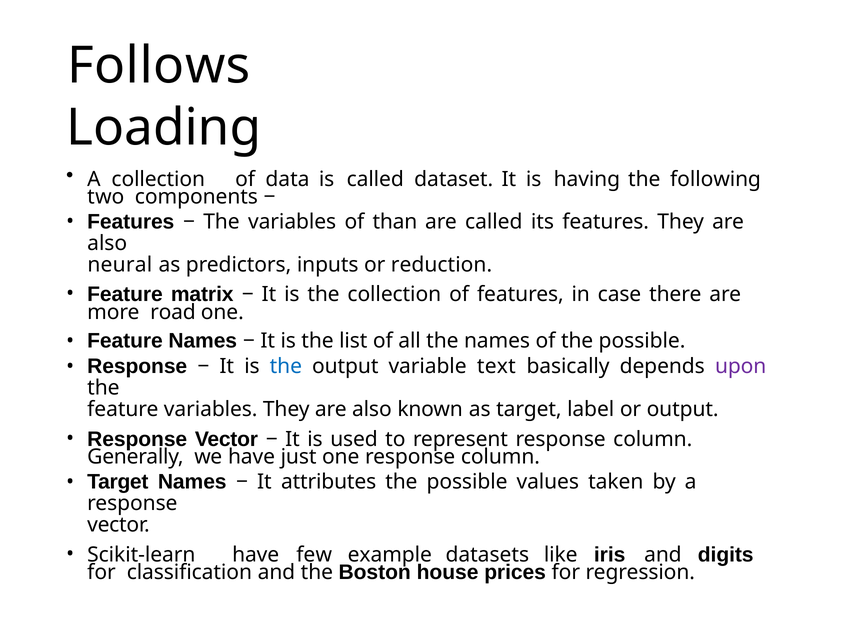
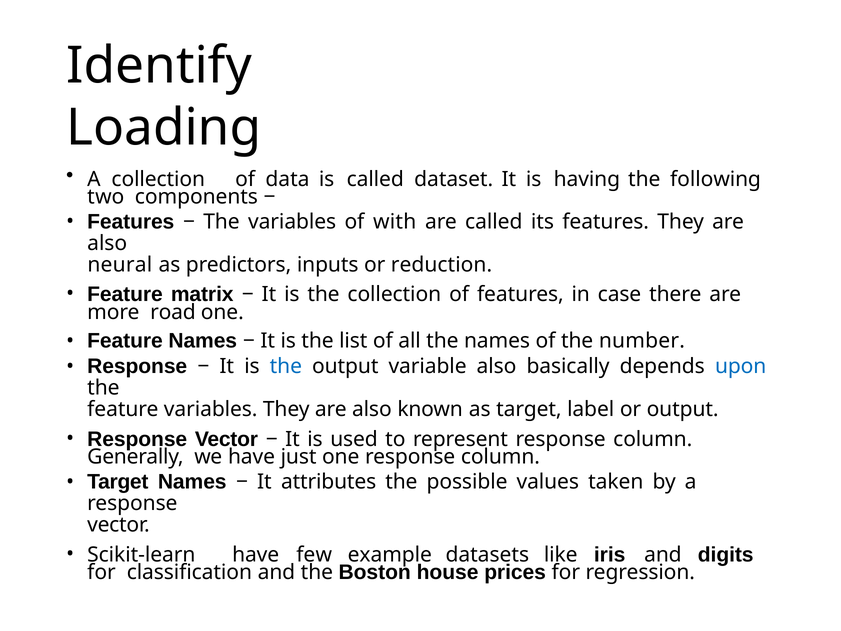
Follows: Follows -> Identify
than: than -> with
of the possible: possible -> number
variable text: text -> also
upon colour: purple -> blue
